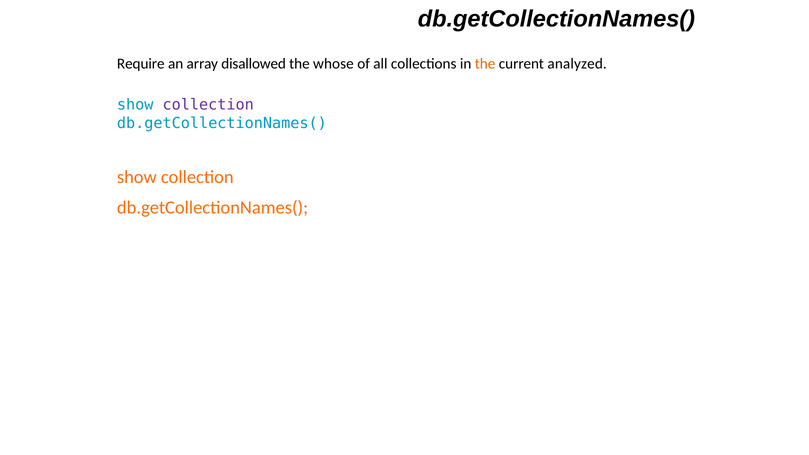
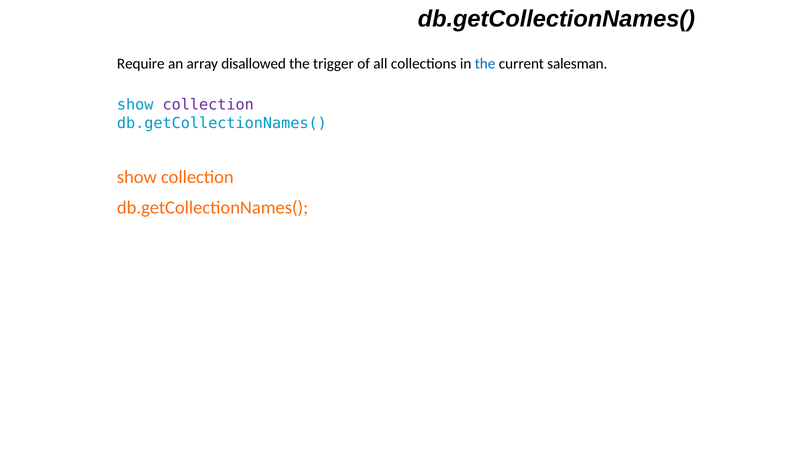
whose: whose -> trigger
the at (485, 64) colour: orange -> blue
analyzed: analyzed -> salesman
